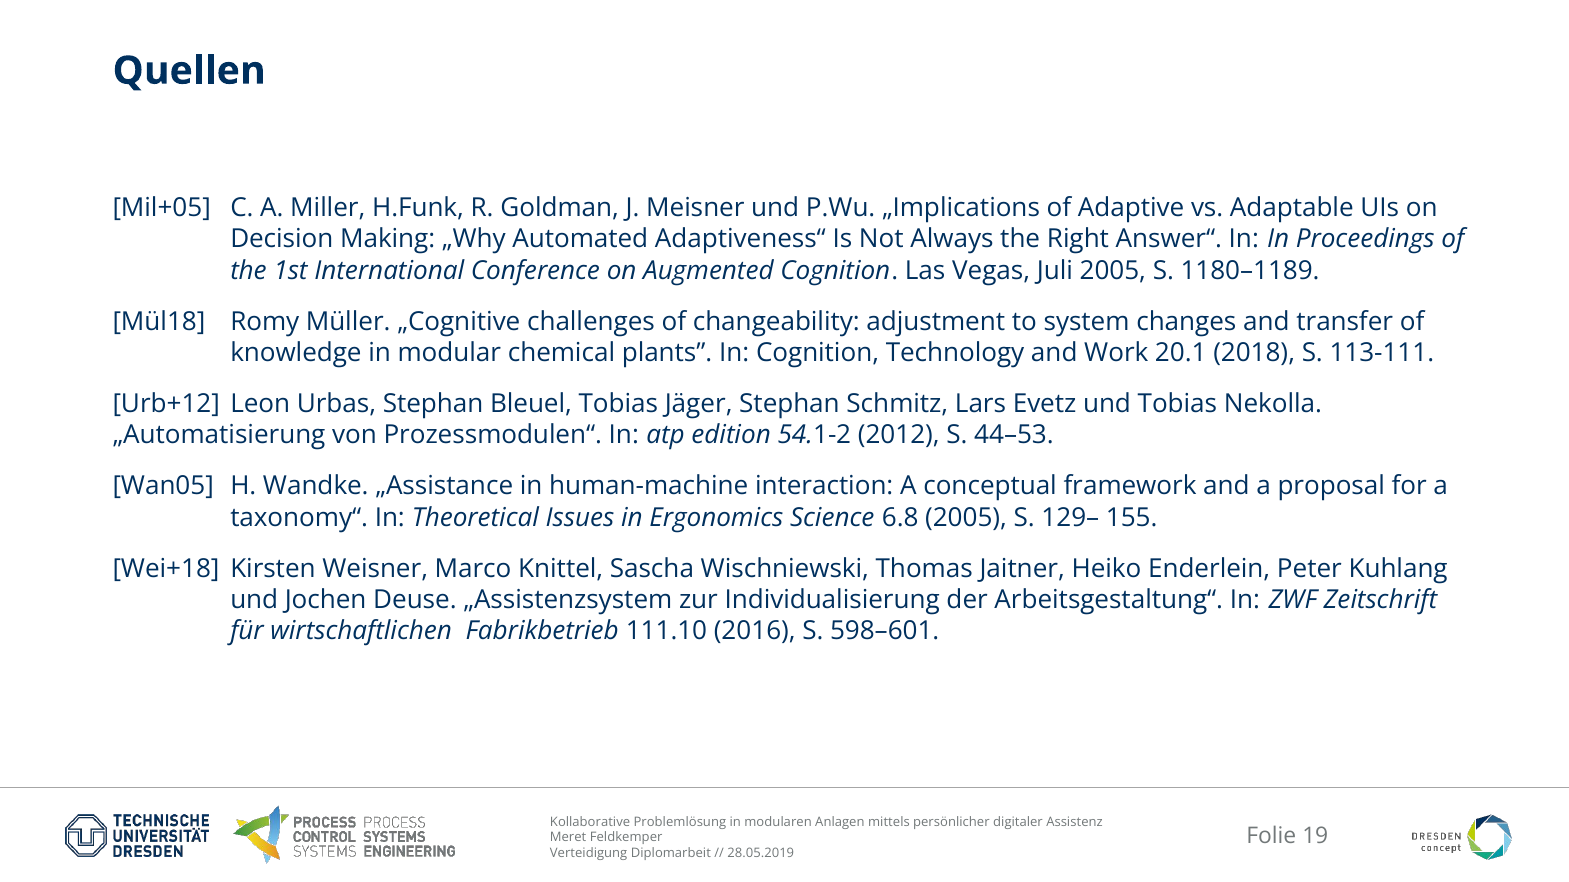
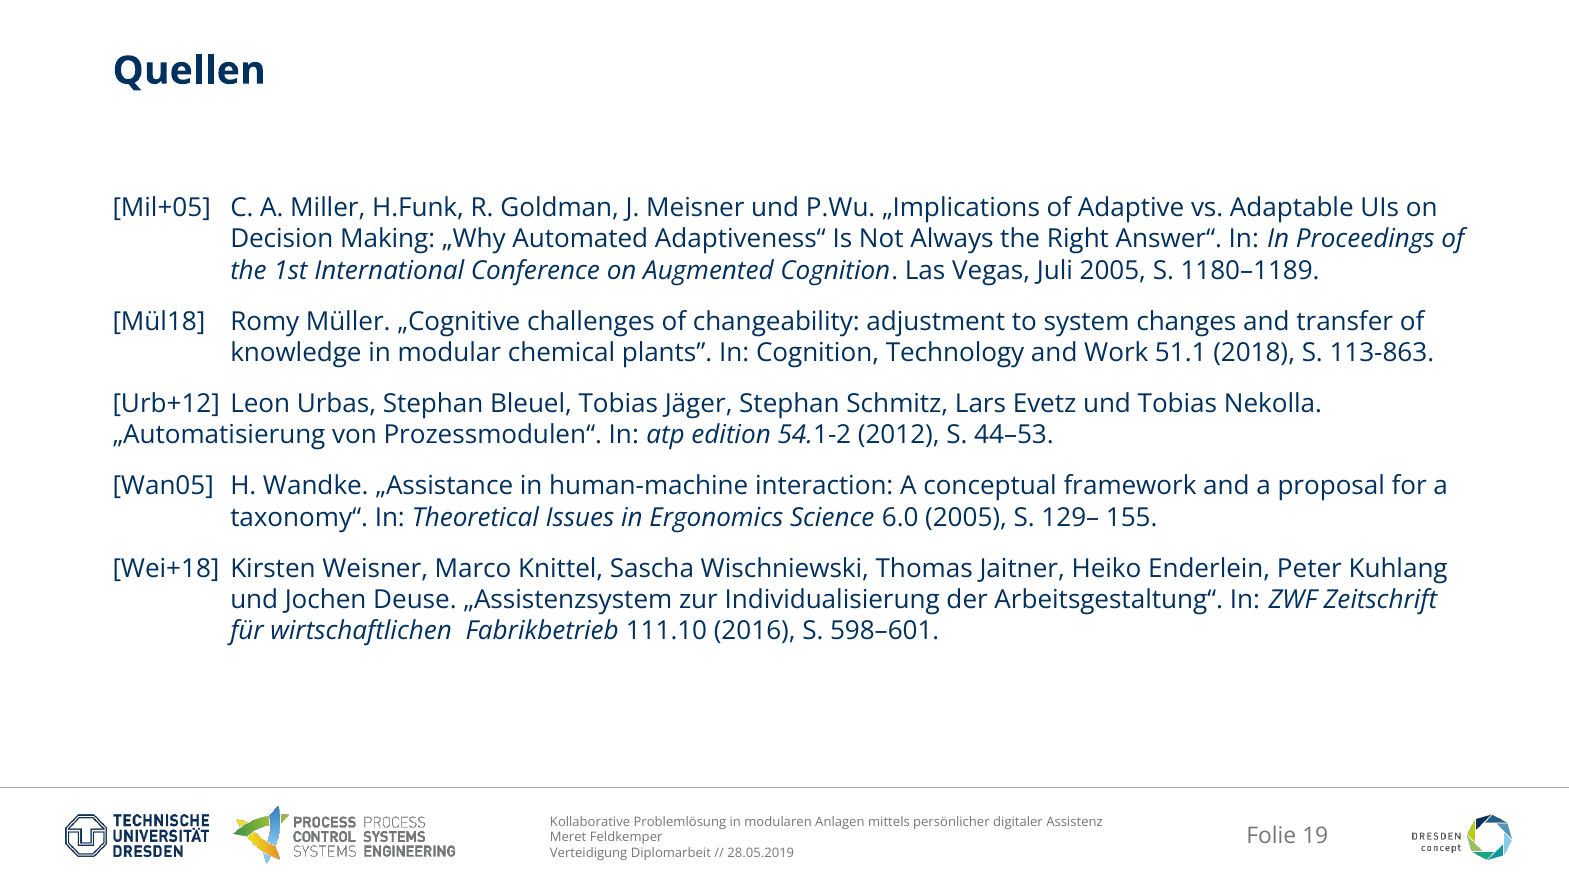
20.1: 20.1 -> 51.1
113-111: 113-111 -> 113-863
6.8: 6.8 -> 6.0
